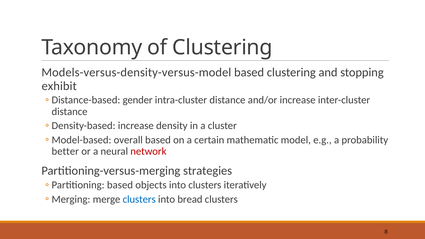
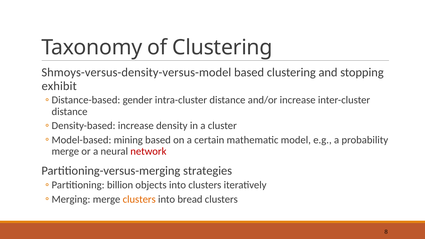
Models-versus-density-versus-model: Models-versus-density-versus-model -> Shmoys-versus-density-versus-model
overall: overall -> mining
better at (65, 151): better -> merge
based at (120, 185): based -> billion
clusters at (139, 199) colour: blue -> orange
